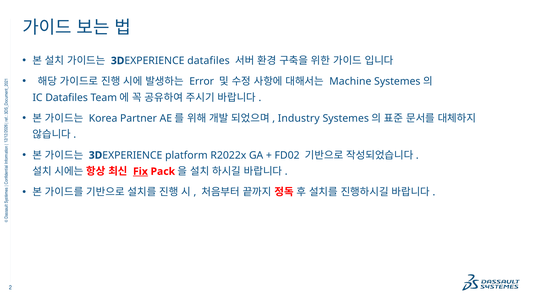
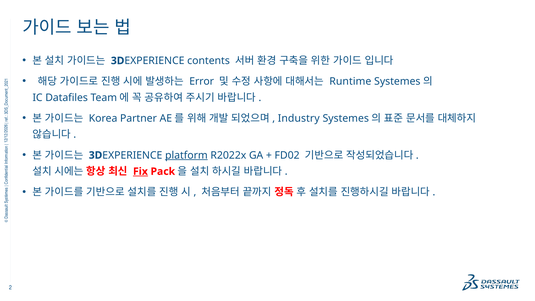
3DEXPERIENCE datafiles: datafiles -> contents
Machine: Machine -> Runtime
platform underline: none -> present
